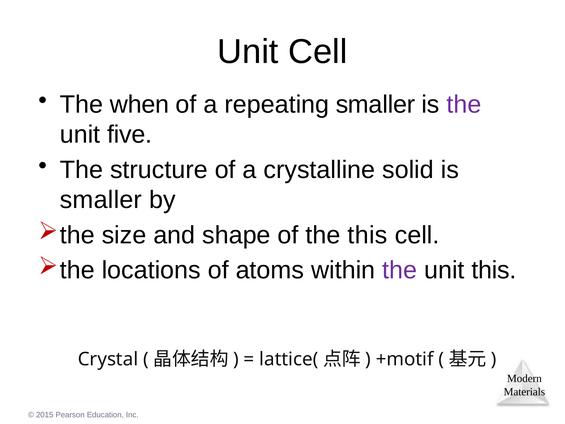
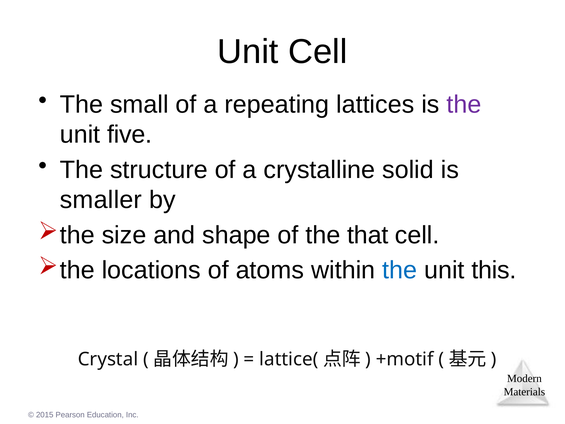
when: when -> small
repeating smaller: smaller -> lattices
the this: this -> that
the at (400, 270) colour: purple -> blue
